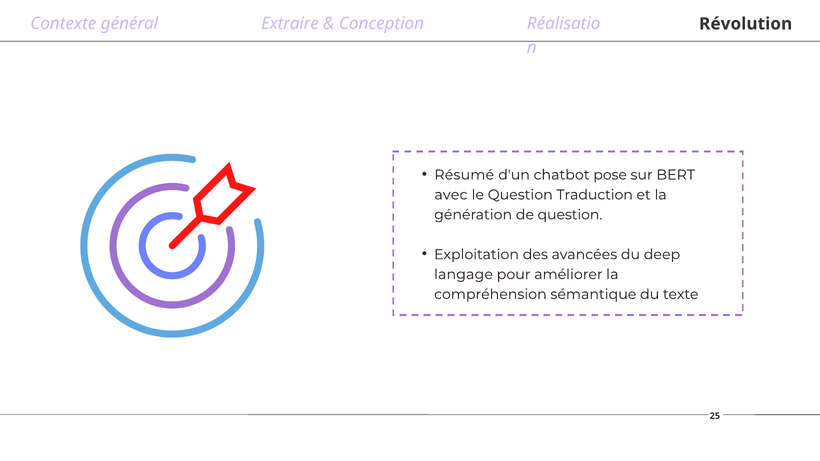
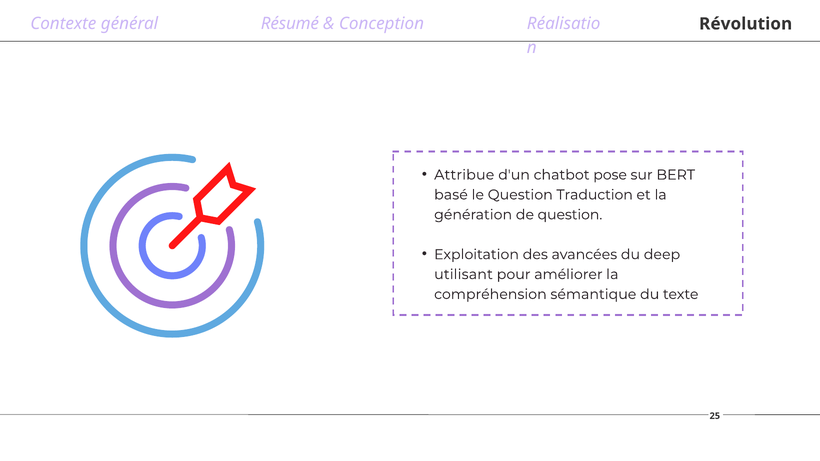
Extraire: Extraire -> Résumé
Résumé: Résumé -> Attribue
avec: avec -> basé
langage: langage -> utilisant
